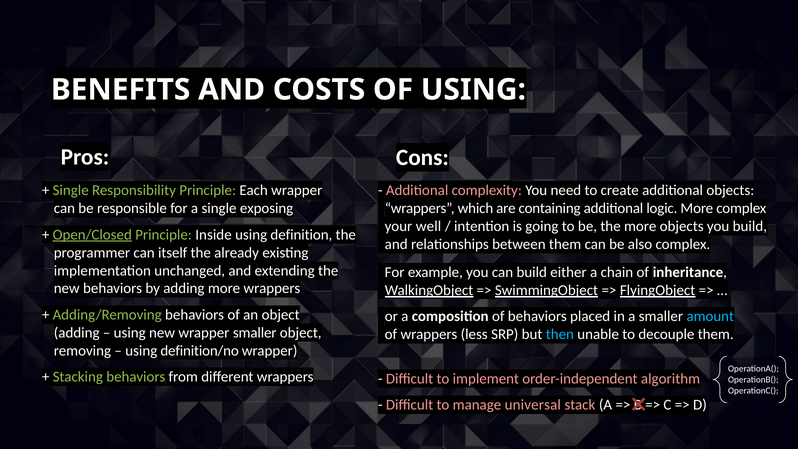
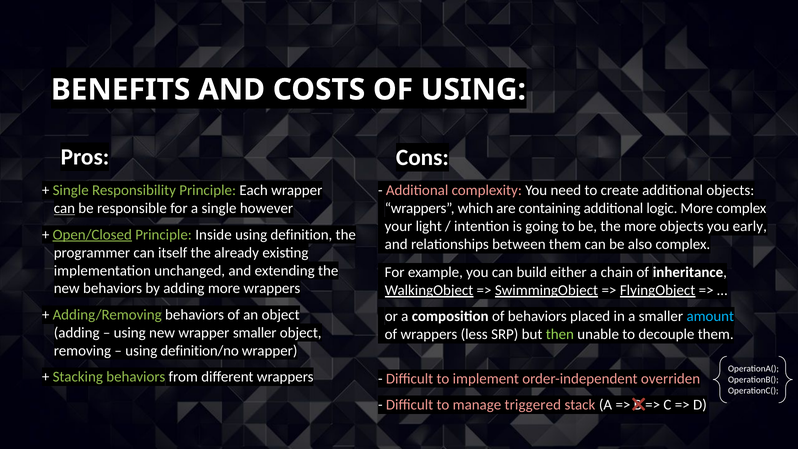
can at (64, 208) underline: none -> present
exposing: exposing -> however
well: well -> light
you build: build -> early
then colour: light blue -> light green
algorithm: algorithm -> overriden
universal: universal -> triggered
